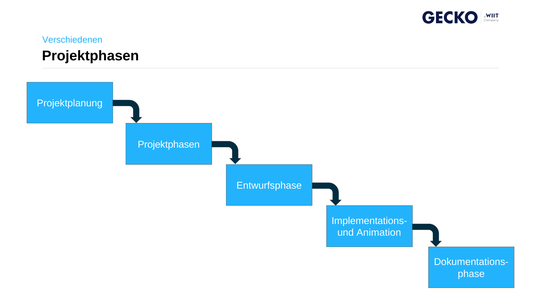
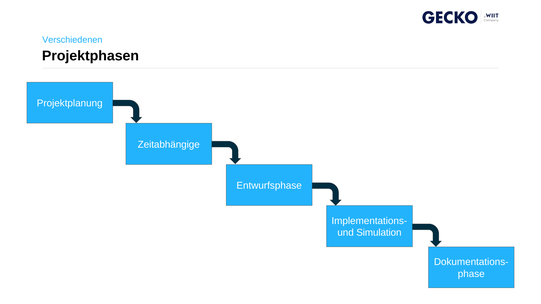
Projektphasen at (169, 145): Projektphasen -> Zeitabhängige
Animation: Animation -> Simulation
